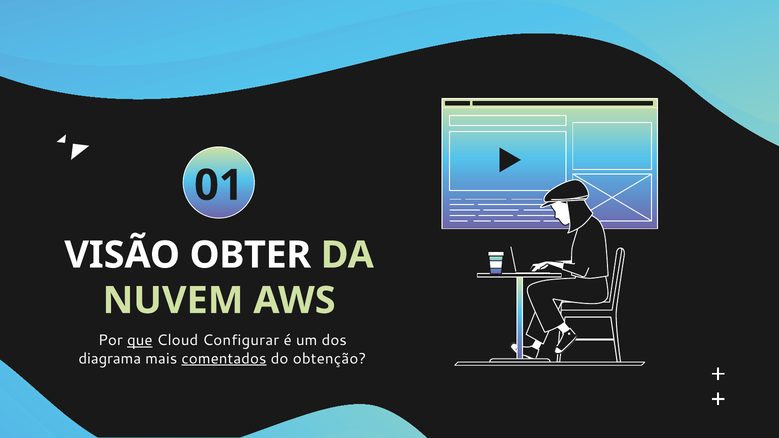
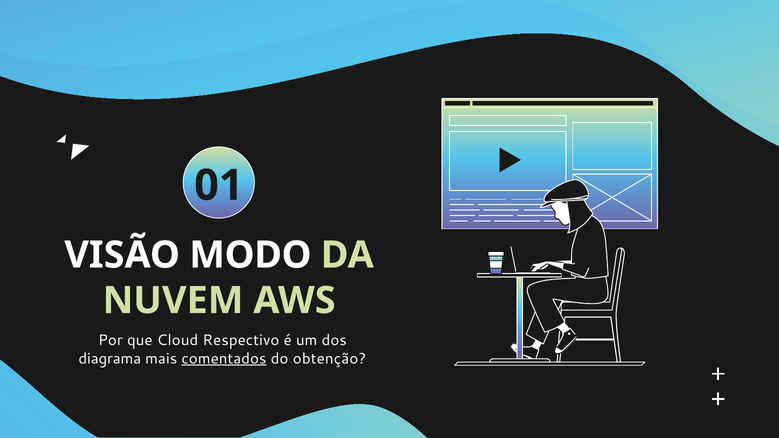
OBTER: OBTER -> MODO
que underline: present -> none
Configurar: Configurar -> Respectivo
